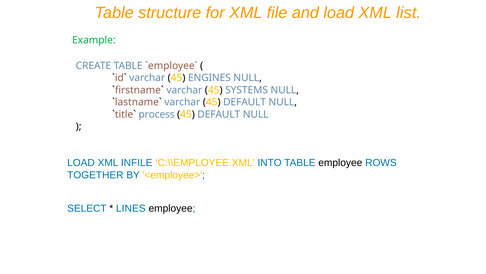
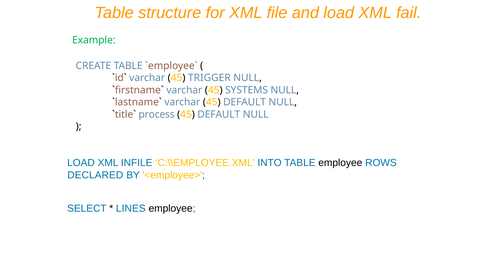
list: list -> fail
ENGINES: ENGINES -> TRIGGER
TOGETHER: TOGETHER -> DECLARED
